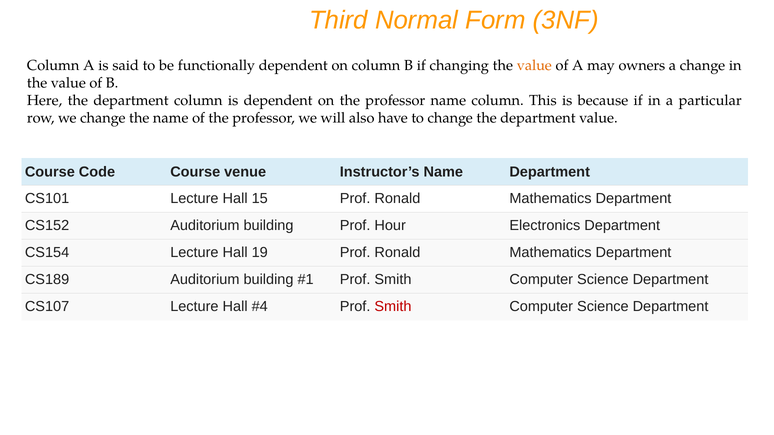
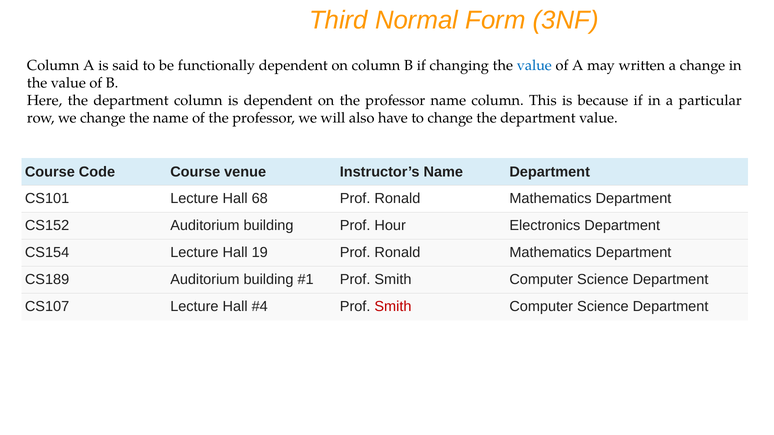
value at (534, 66) colour: orange -> blue
owners: owners -> written
15: 15 -> 68
